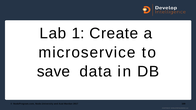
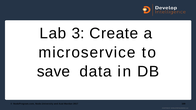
1: 1 -> 3
